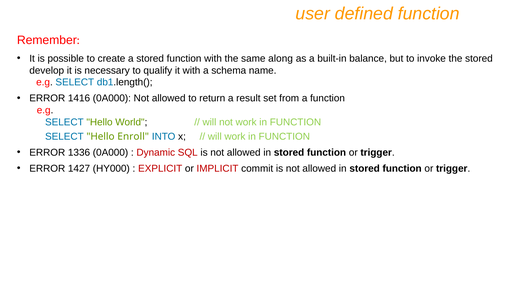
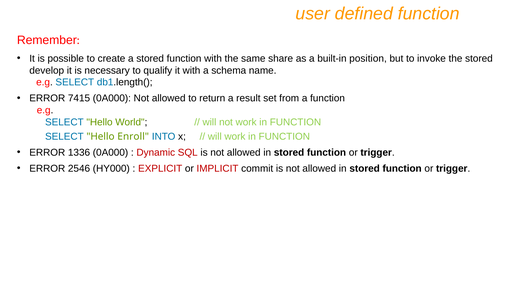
along: along -> share
balance: balance -> position
1416: 1416 -> 7415
1427: 1427 -> 2546
